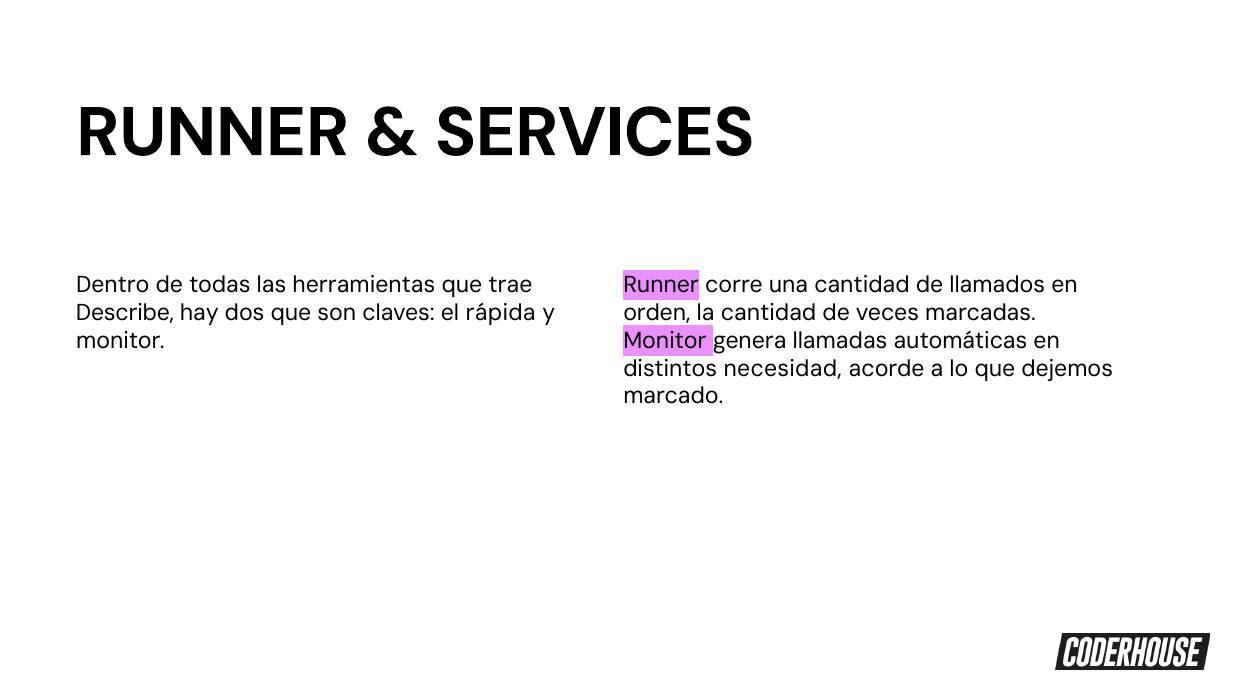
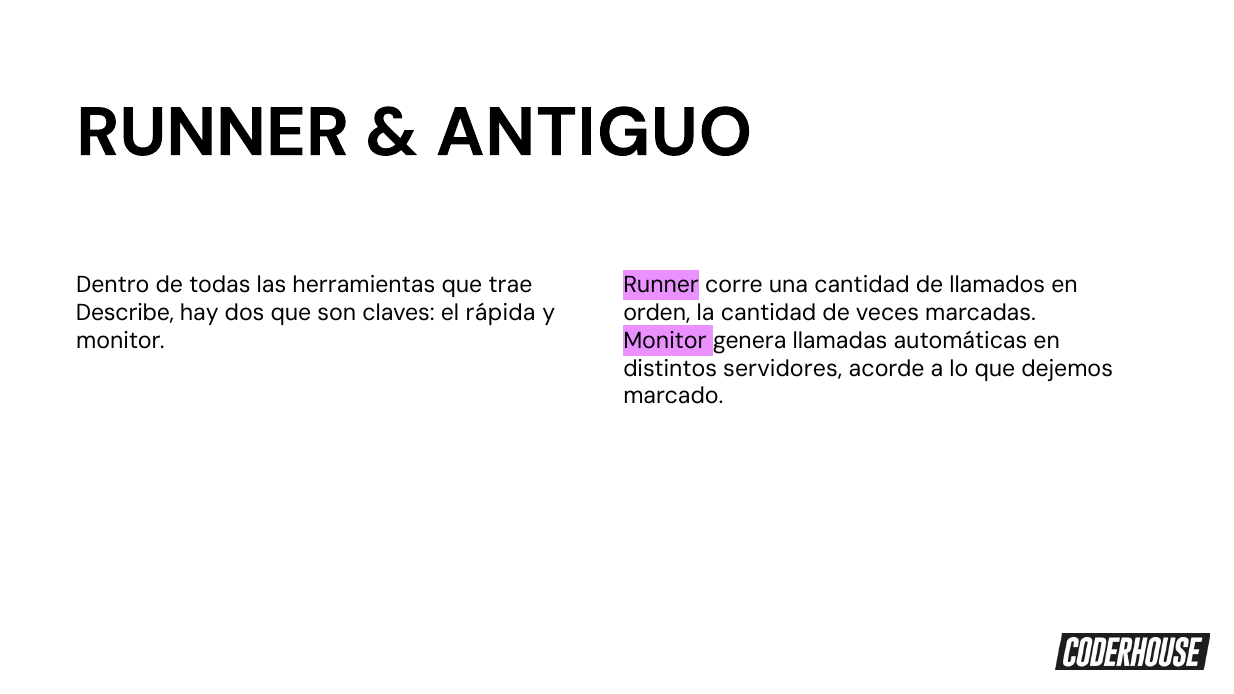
SERVICES: SERVICES -> ANTIGUO
necesidad: necesidad -> servidores
